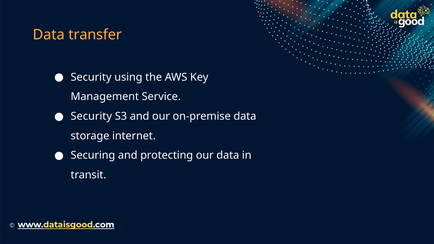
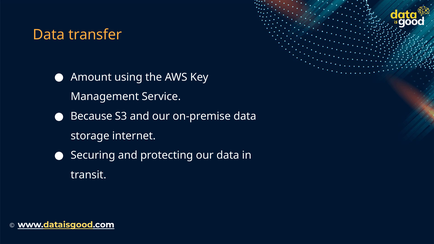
Security at (91, 77): Security -> Amount
Security at (91, 116): Security -> Because
